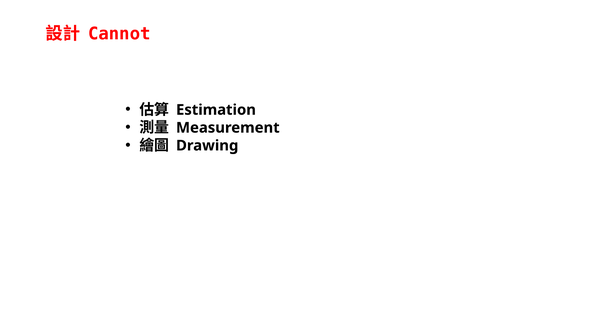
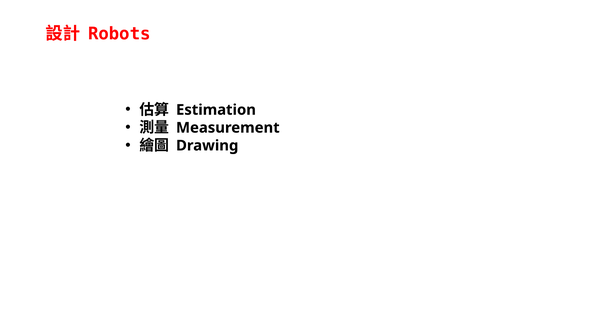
Cannot: Cannot -> Robots
